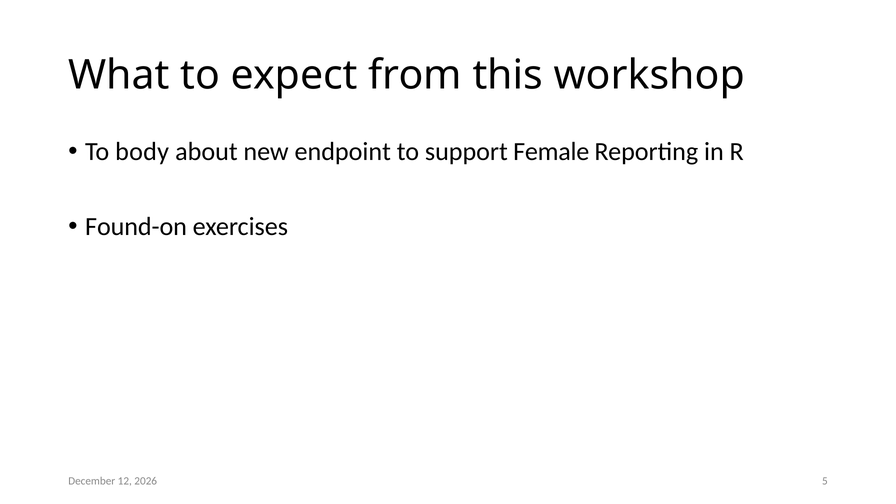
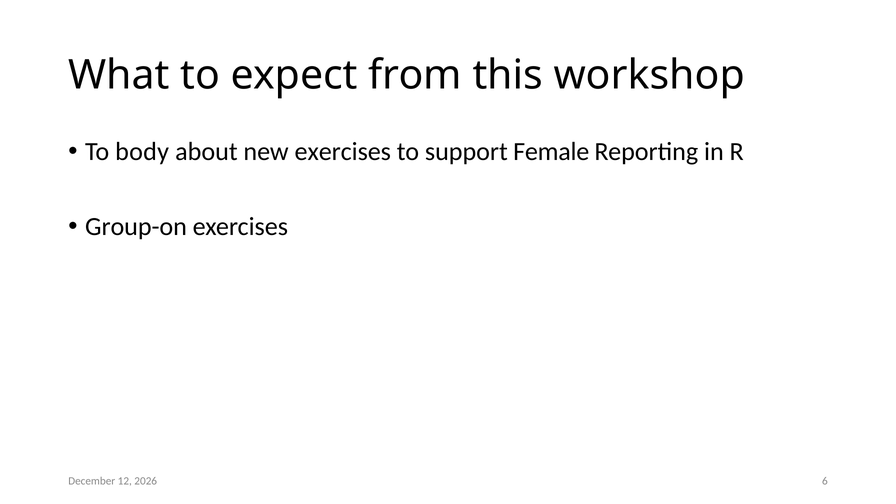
new endpoint: endpoint -> exercises
Found-on: Found-on -> Group-on
5: 5 -> 6
